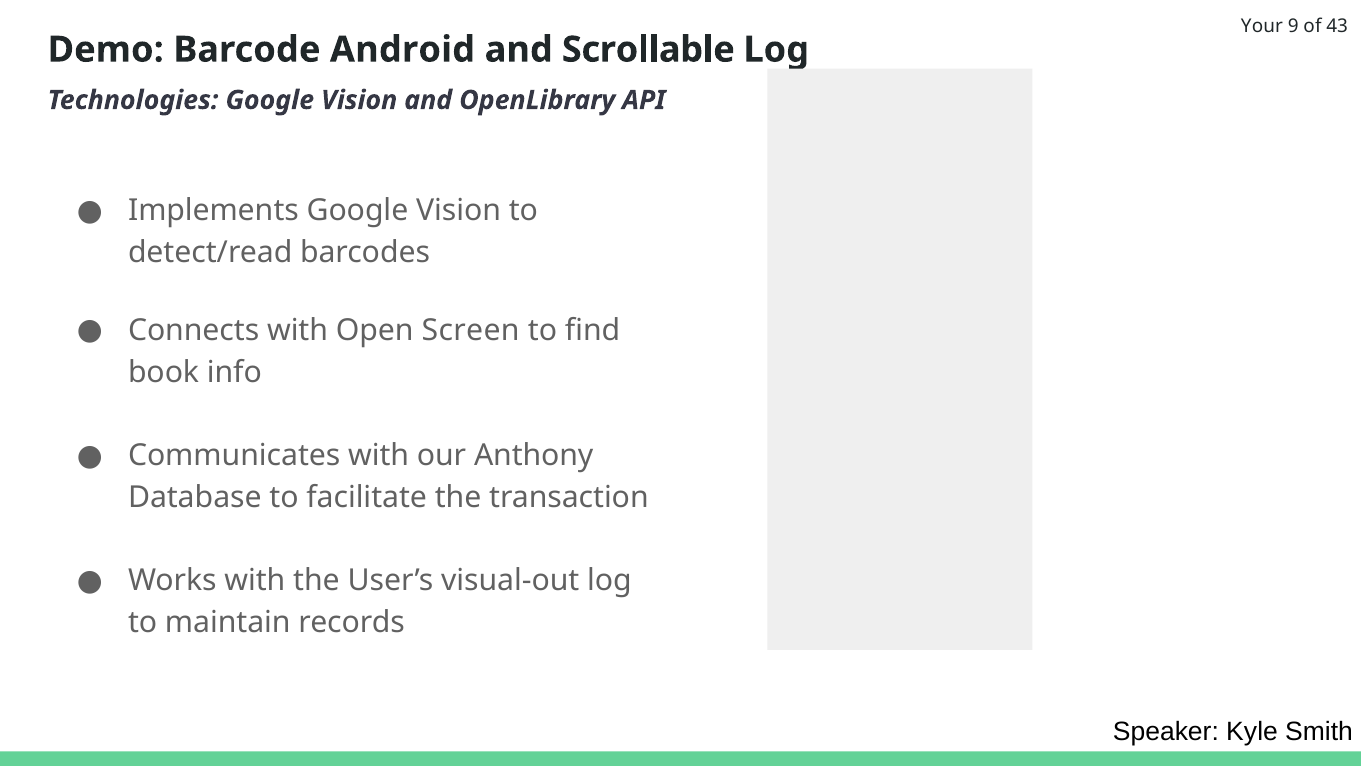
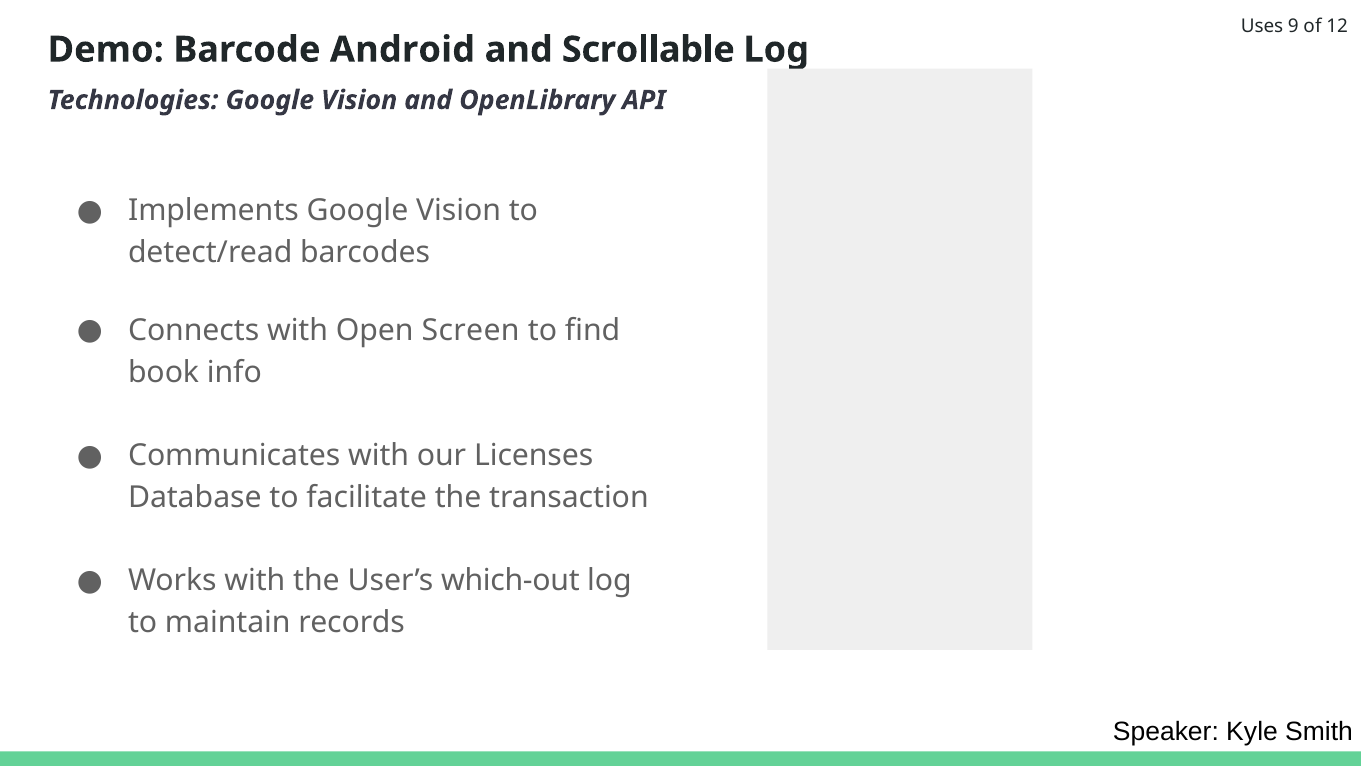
Your: Your -> Uses
43: 43 -> 12
Anthony: Anthony -> Licenses
visual-out: visual-out -> which-out
